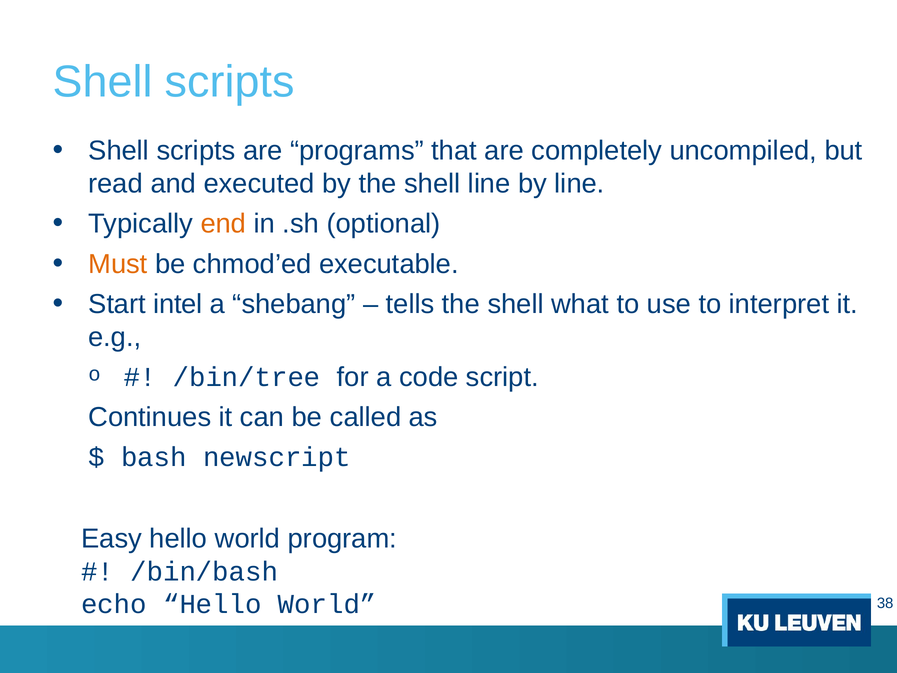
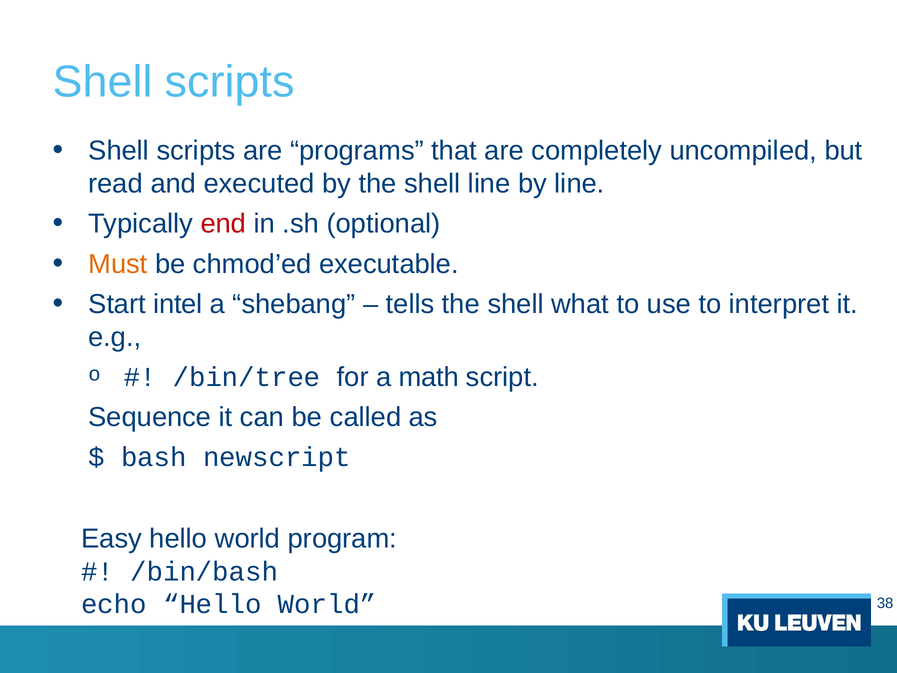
end colour: orange -> red
code: code -> math
Continues: Continues -> Sequence
